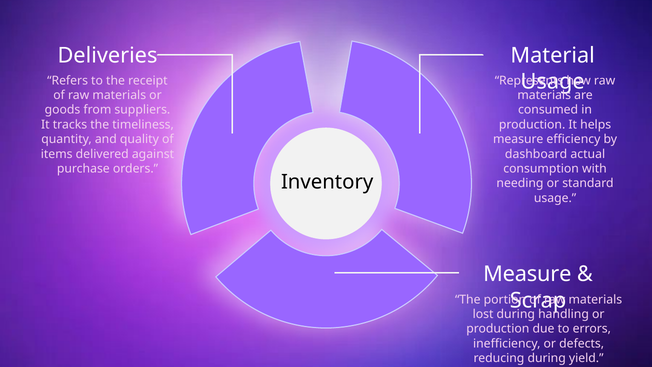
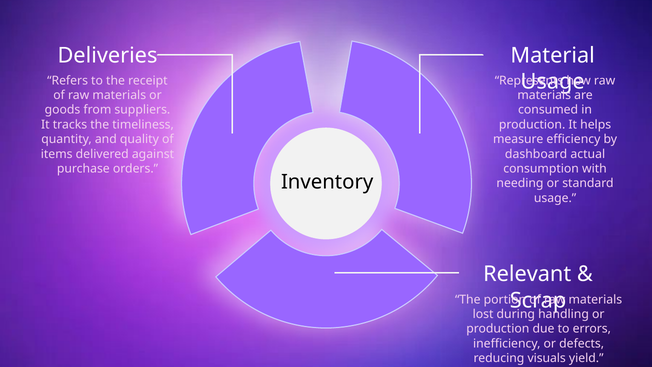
Measure at (527, 274): Measure -> Relevant
reducing during: during -> visuals
